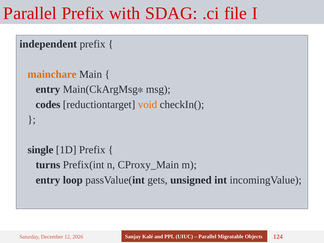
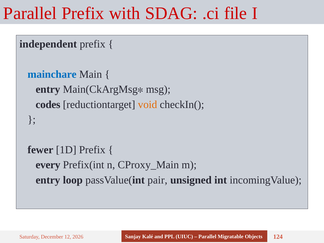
mainchare colour: orange -> blue
single: single -> fewer
turns: turns -> every
gets: gets -> pair
